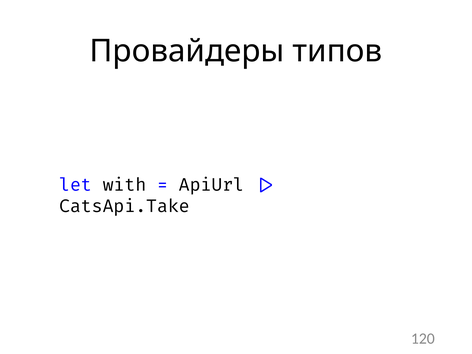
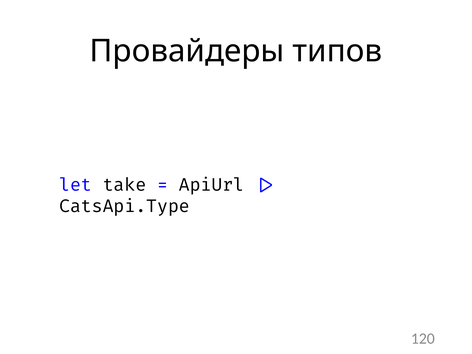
with: with -> take
CatsApi.Take: CatsApi.Take -> CatsApi.Type
